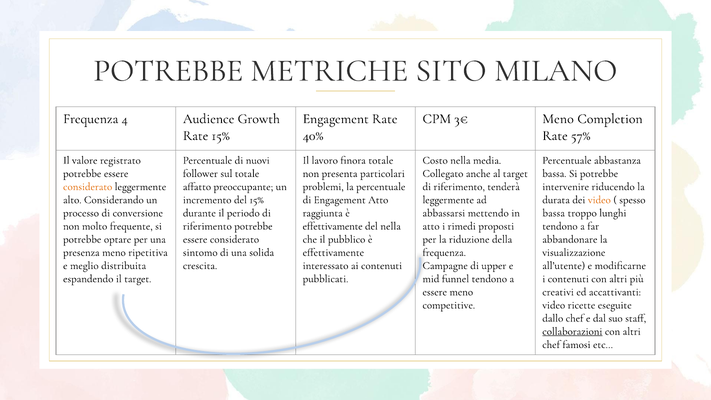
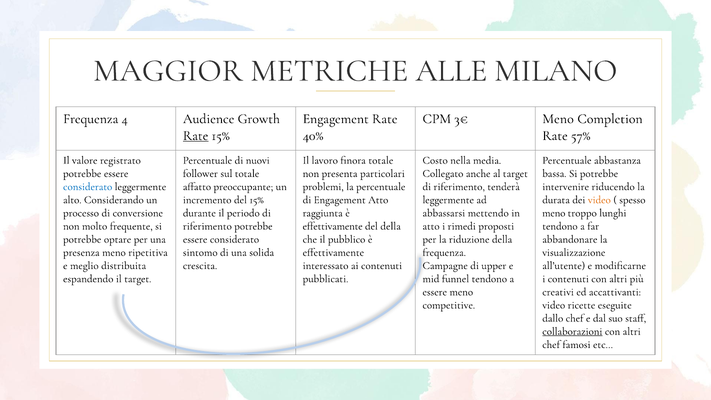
POTREBBE at (168, 70): POTREBBE -> MAGGIOR
SITO: SITO -> ALLE
Rate at (196, 135) underline: none -> present
considerato at (88, 186) colour: orange -> blue
bassa at (554, 213): bassa -> meno
del nella: nella -> della
